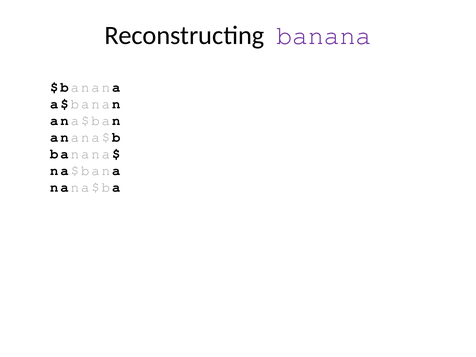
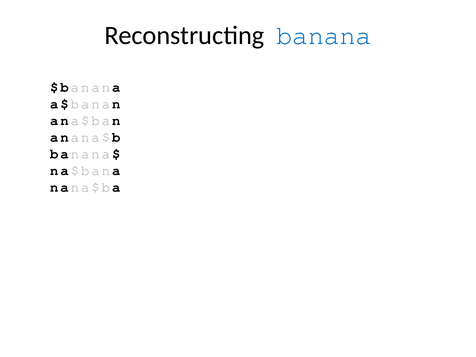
banana colour: purple -> blue
